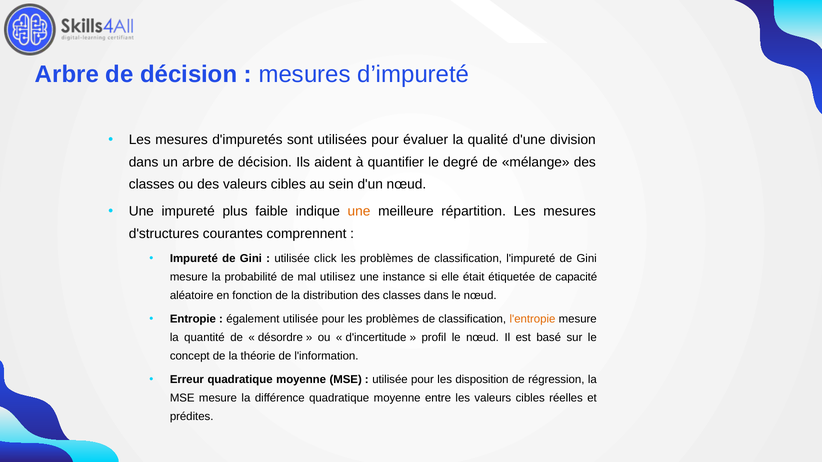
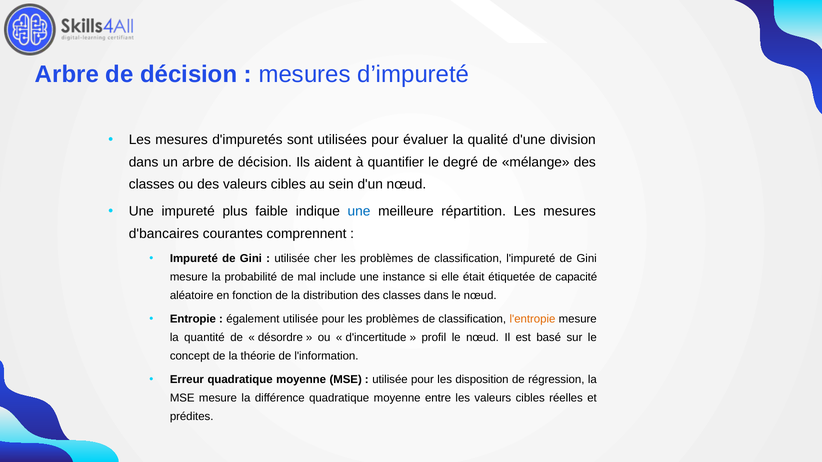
une at (359, 212) colour: orange -> blue
d'structures: d'structures -> d'bancaires
click: click -> cher
utilisez: utilisez -> include
